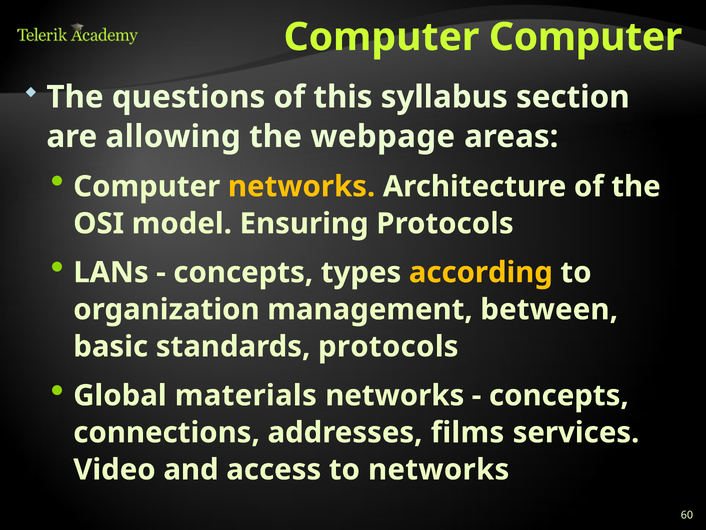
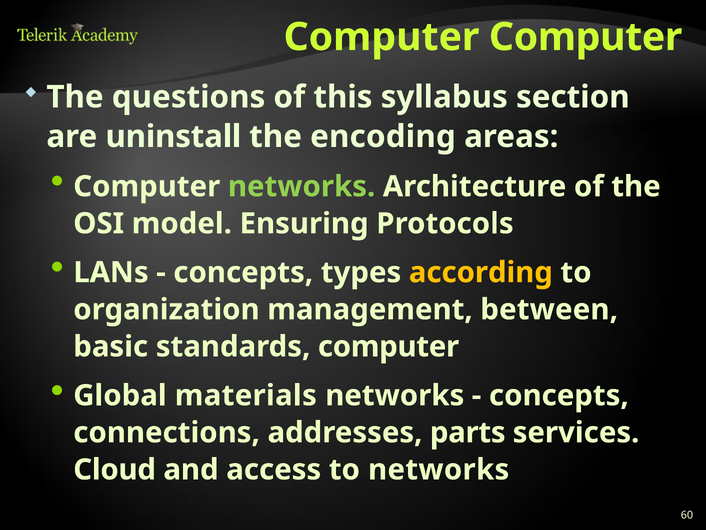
allowing: allowing -> uninstall
webpage: webpage -> encoding
networks at (302, 186) colour: yellow -> light green
standards protocols: protocols -> computer
films: films -> parts
Video: Video -> Cloud
